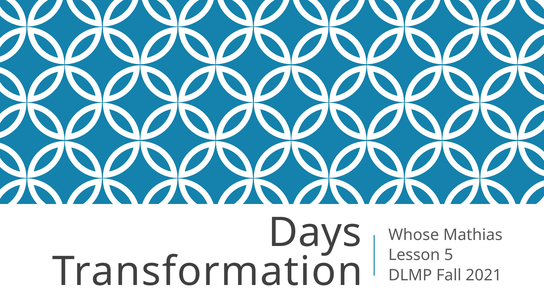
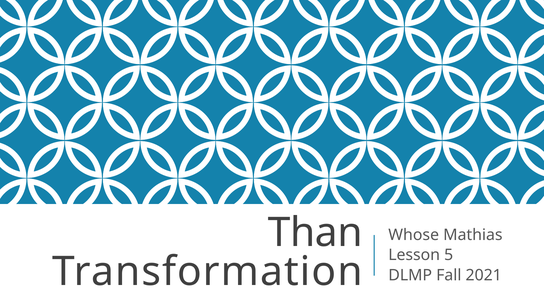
Days: Days -> Than
